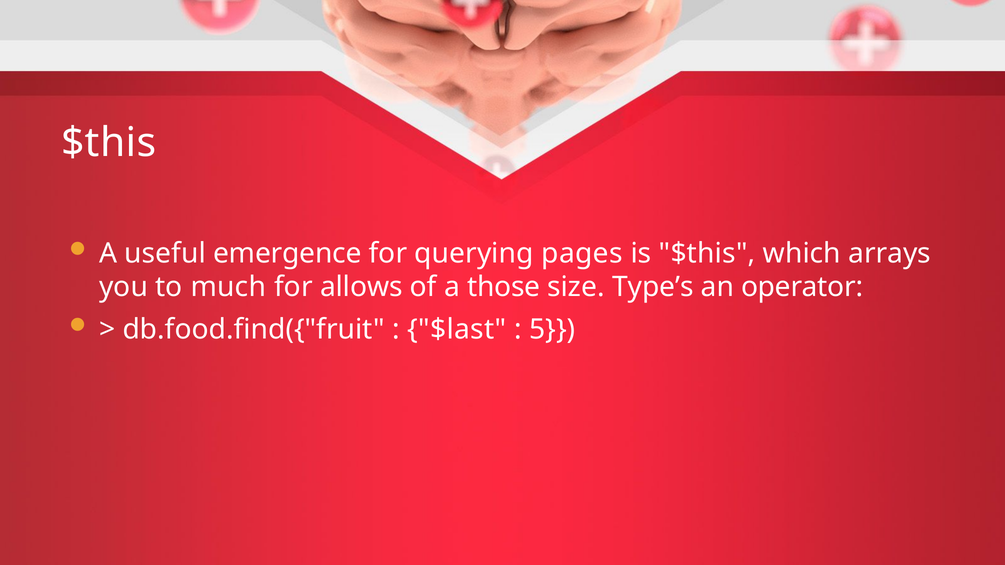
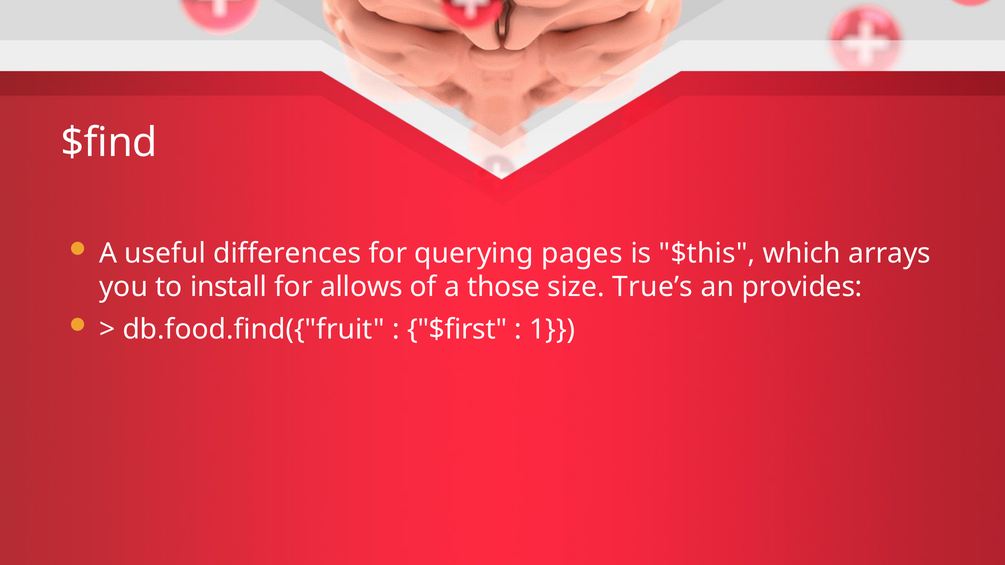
$this at (109, 143): $this -> $find
emergence: emergence -> differences
much: much -> install
Type’s: Type’s -> True’s
operator: operator -> provides
$last: $last -> $first
5: 5 -> 1
